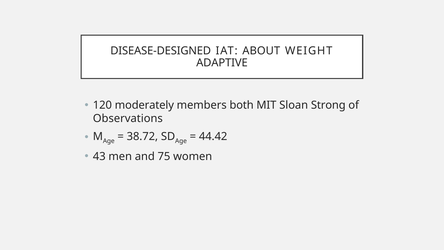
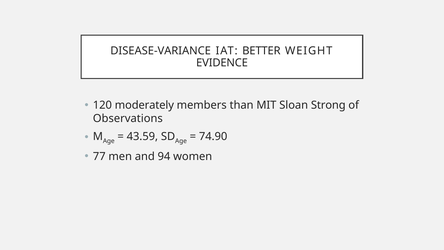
DISEASE-DESIGNED: DISEASE-DESIGNED -> DISEASE-VARIANCE
ABOUT: ABOUT -> BETTER
ADAPTIVE: ADAPTIVE -> EVIDENCE
both: both -> than
38.72: 38.72 -> 43.59
44.42: 44.42 -> 74.90
43: 43 -> 77
75: 75 -> 94
